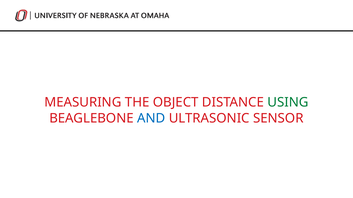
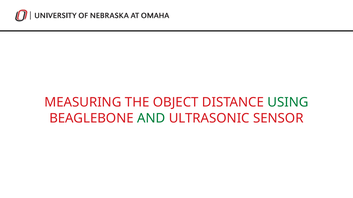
AND colour: blue -> green
